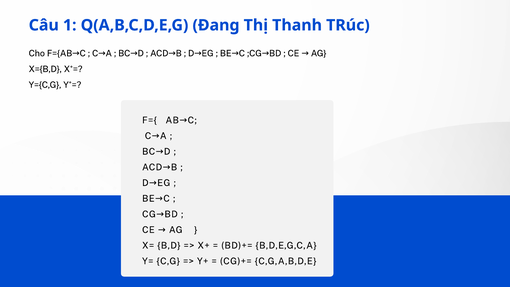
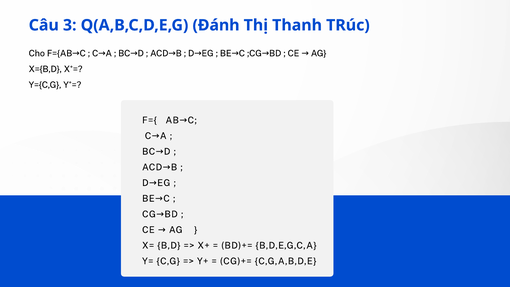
1: 1 -> 3
Đang: Đang -> Đánh
